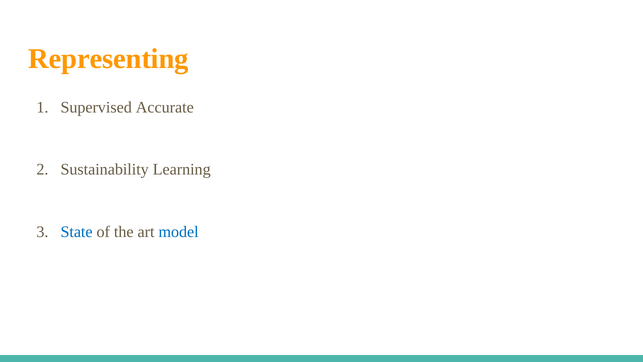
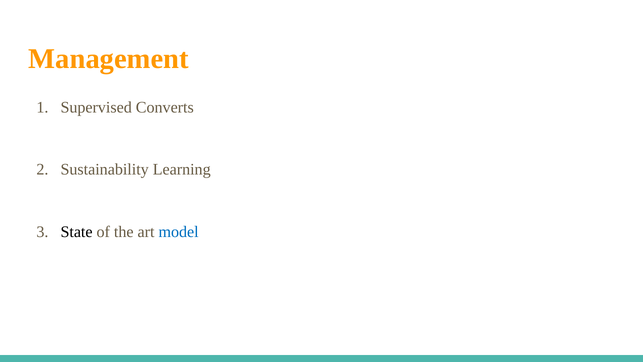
Representing: Representing -> Management
Accurate: Accurate -> Converts
State colour: blue -> black
